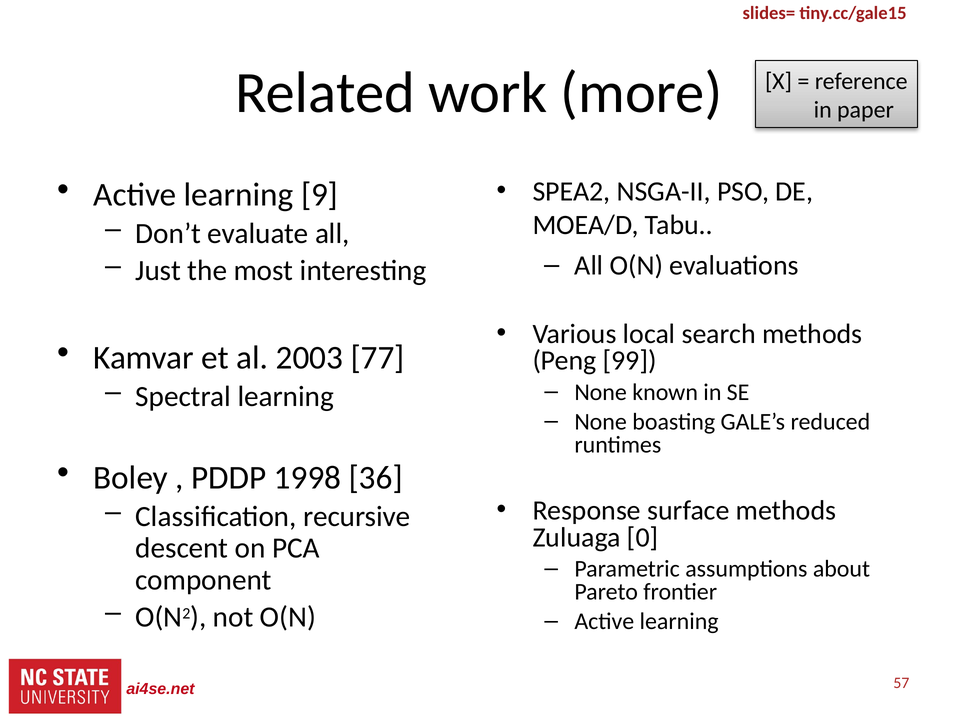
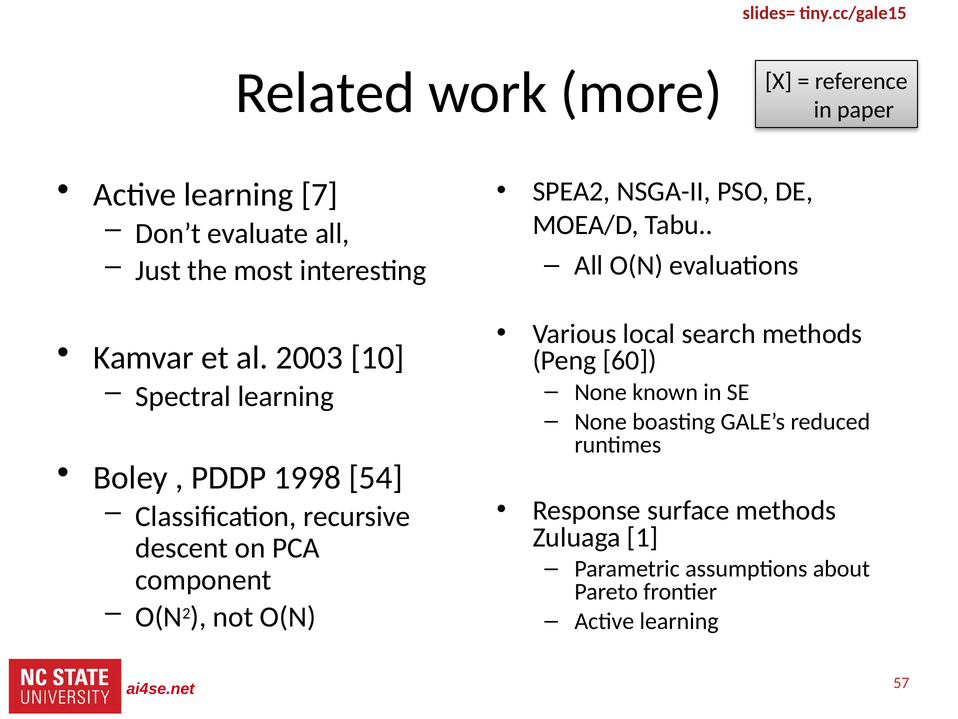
9: 9 -> 7
77: 77 -> 10
99: 99 -> 60
36: 36 -> 54
0: 0 -> 1
